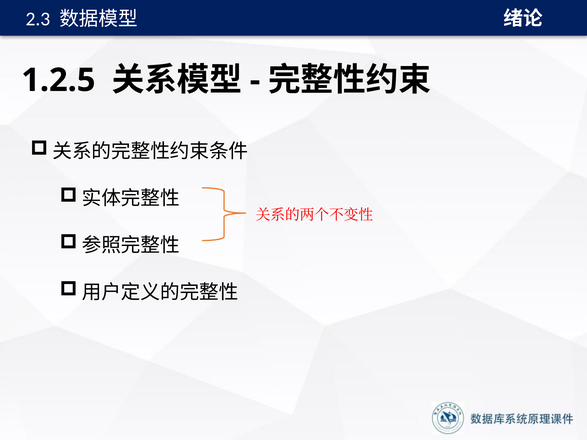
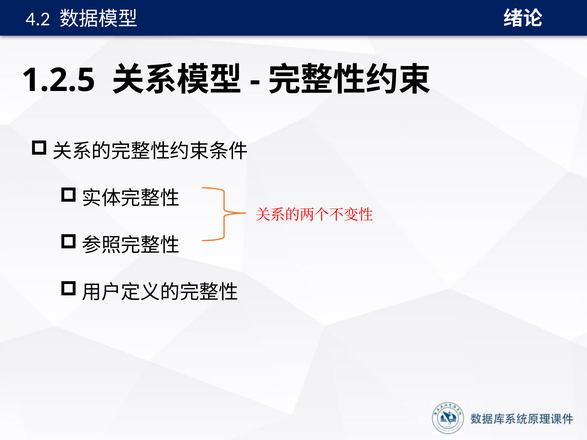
2.3: 2.3 -> 4.2
